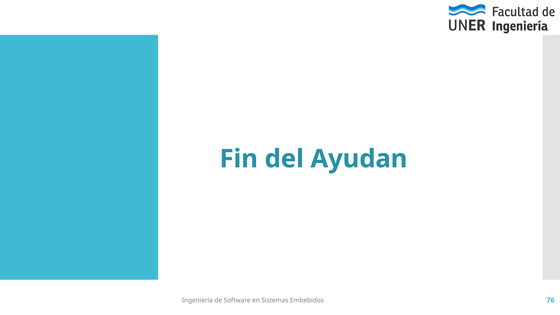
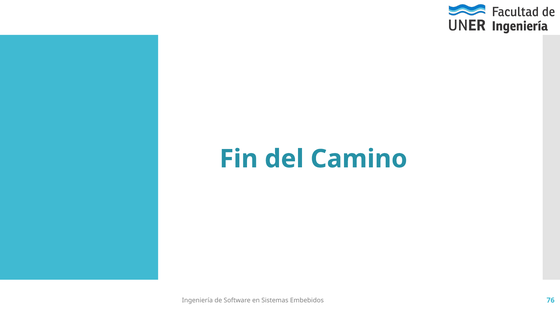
Ayudan: Ayudan -> Camino
